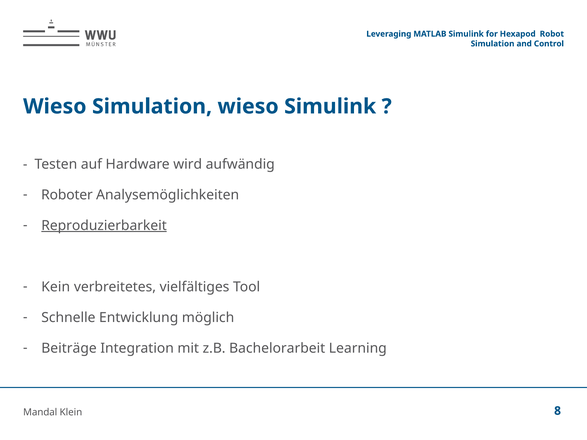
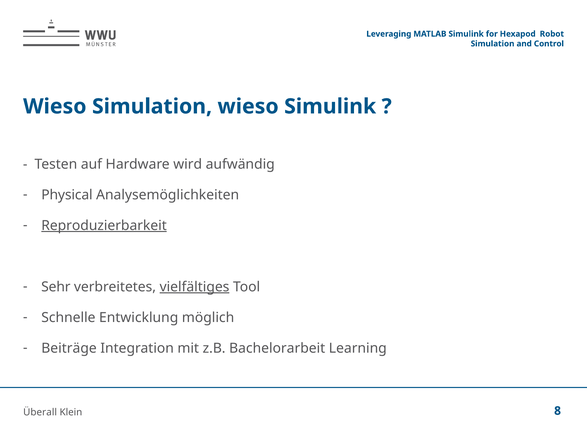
Roboter: Roboter -> Physical
Kein: Kein -> Sehr
vielfältiges underline: none -> present
Mandal: Mandal -> Überall
